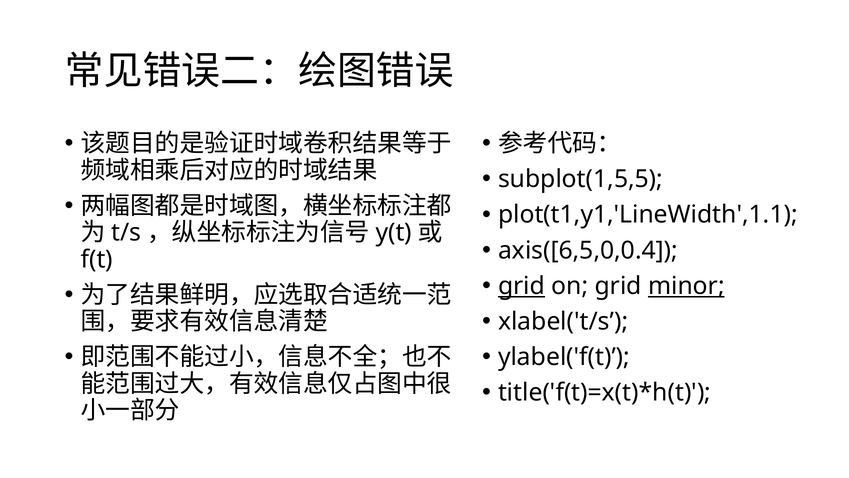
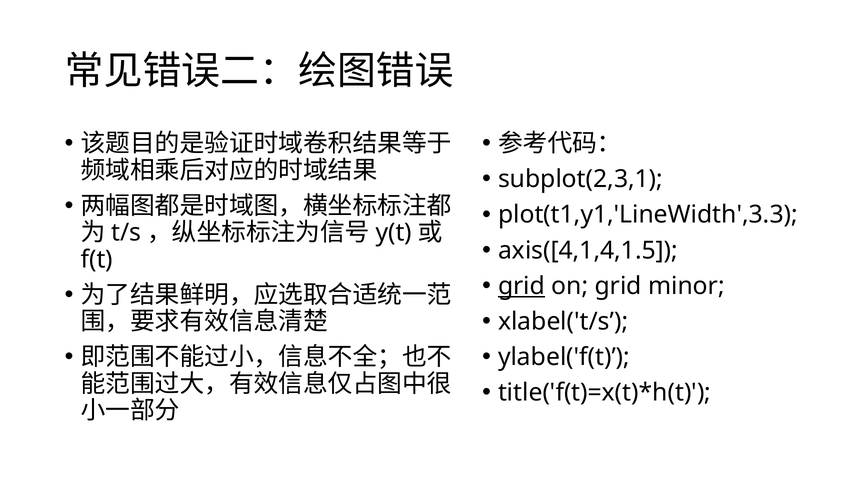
subplot(1,5,5: subplot(1,5,5 -> subplot(2,3,1
plot(t1,y1,'LineWidth',1.1: plot(t1,y1,'LineWidth',1.1 -> plot(t1,y1,'LineWidth',3.3
axis([6,5,0,0.4: axis([6,5,0,0.4 -> axis([4,1,4,1.5
minor underline: present -> none
